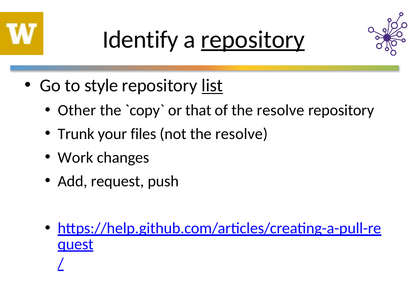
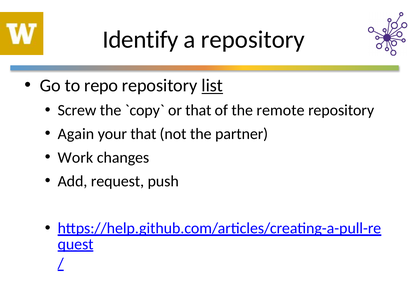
repository at (253, 39) underline: present -> none
style: style -> repo
Other: Other -> Screw
of the resolve: resolve -> remote
Trunk: Trunk -> Again
your files: files -> that
not the resolve: resolve -> partner
